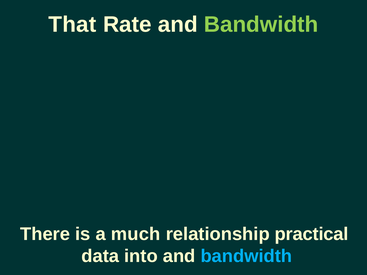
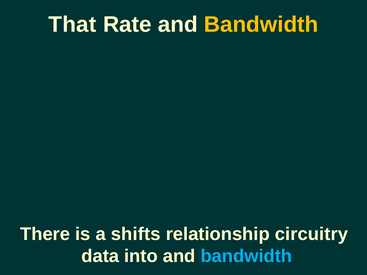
Bandwidth at (261, 24) colour: light green -> yellow
much: much -> shifts
practical: practical -> circuitry
